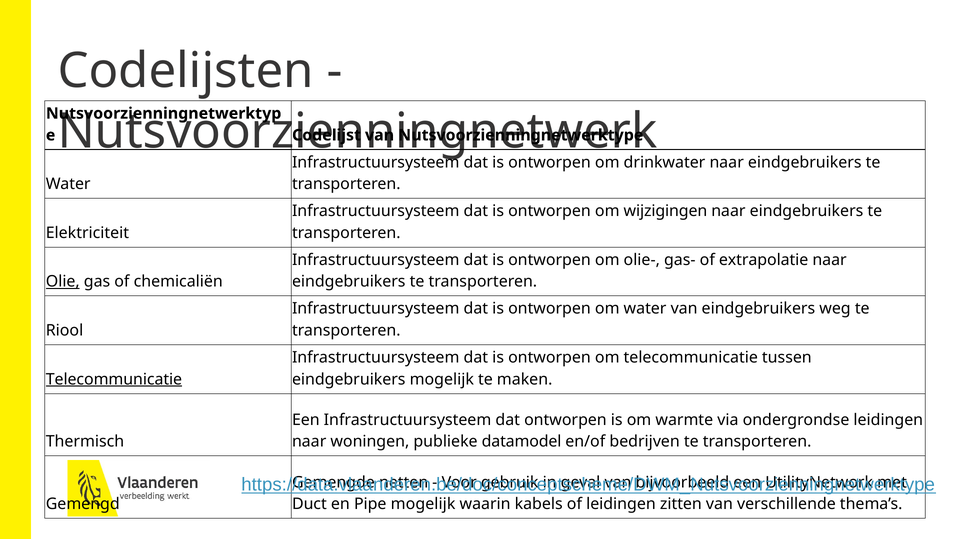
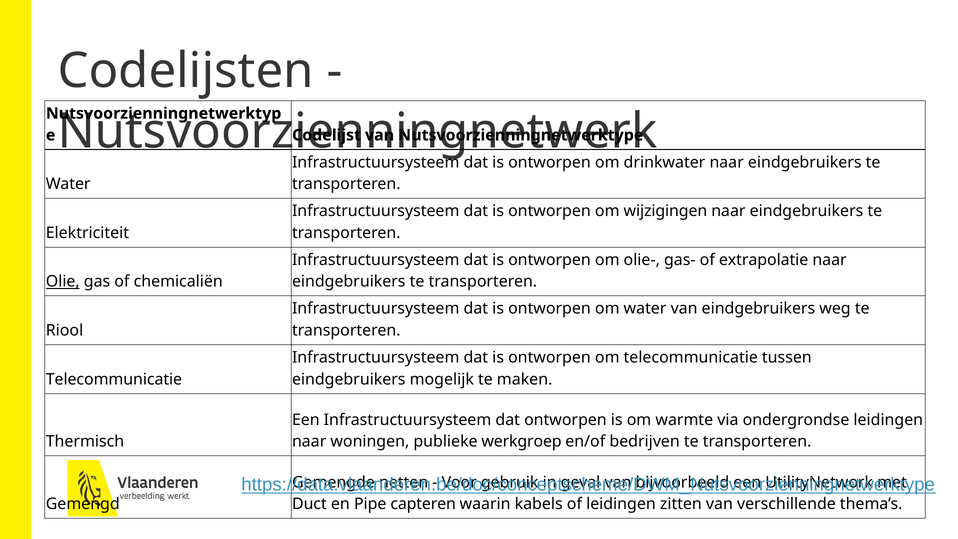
Telecommunicatie at (114, 379) underline: present -> none
datamodel: datamodel -> werkgroep
Pipe mogelijk: mogelijk -> capteren
